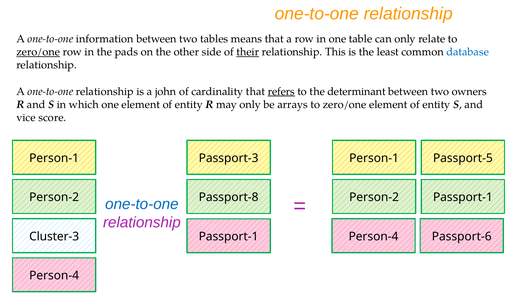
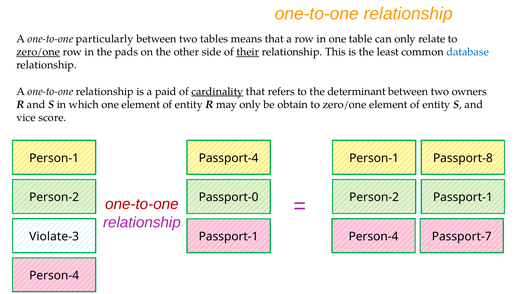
information: information -> particularly
john: john -> paid
cardinality underline: none -> present
refers underline: present -> none
arrays: arrays -> obtain
Passport-3: Passport-3 -> Passport-4
Passport-5: Passport-5 -> Passport-8
Passport-8: Passport-8 -> Passport-0
one-to-one at (142, 204) colour: blue -> red
Cluster-3: Cluster-3 -> Violate-3
Passport-6: Passport-6 -> Passport-7
